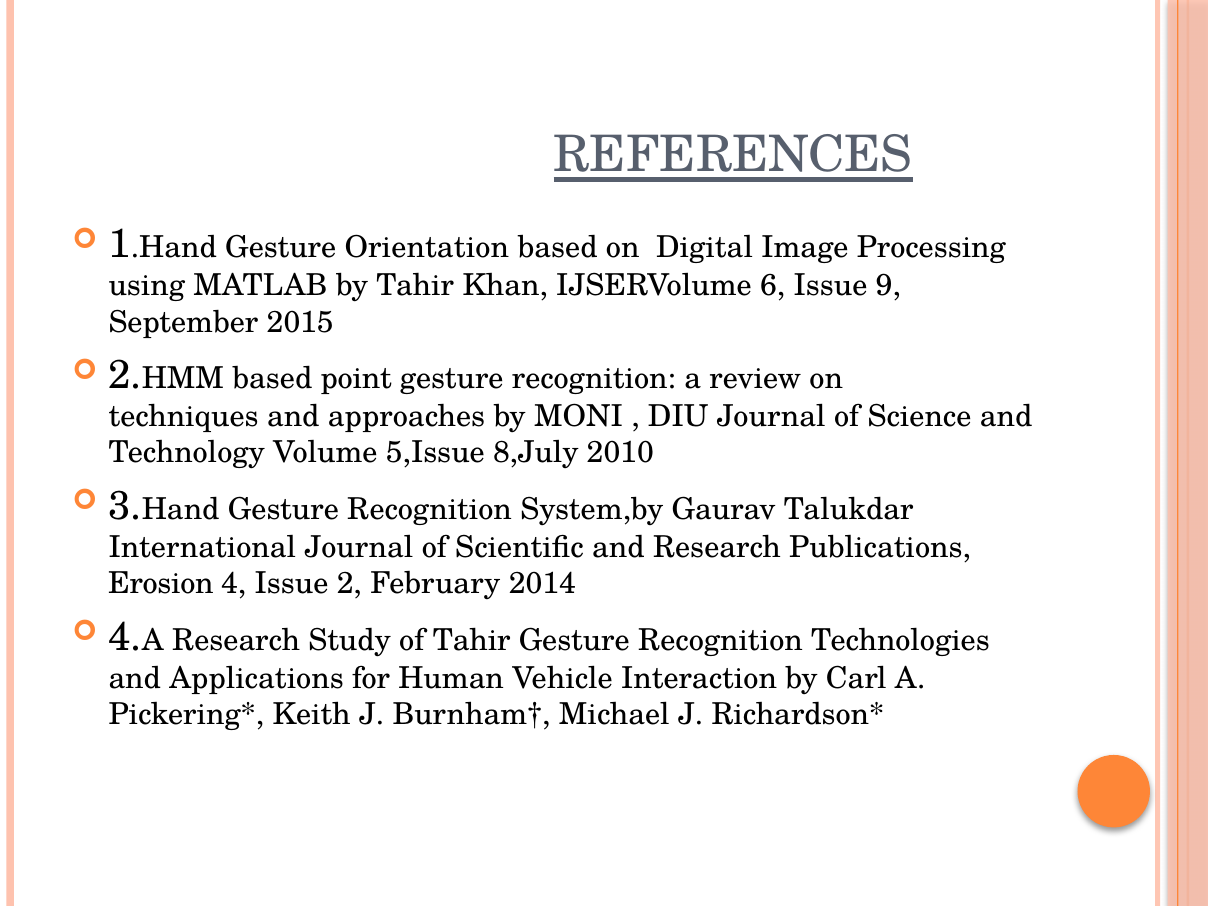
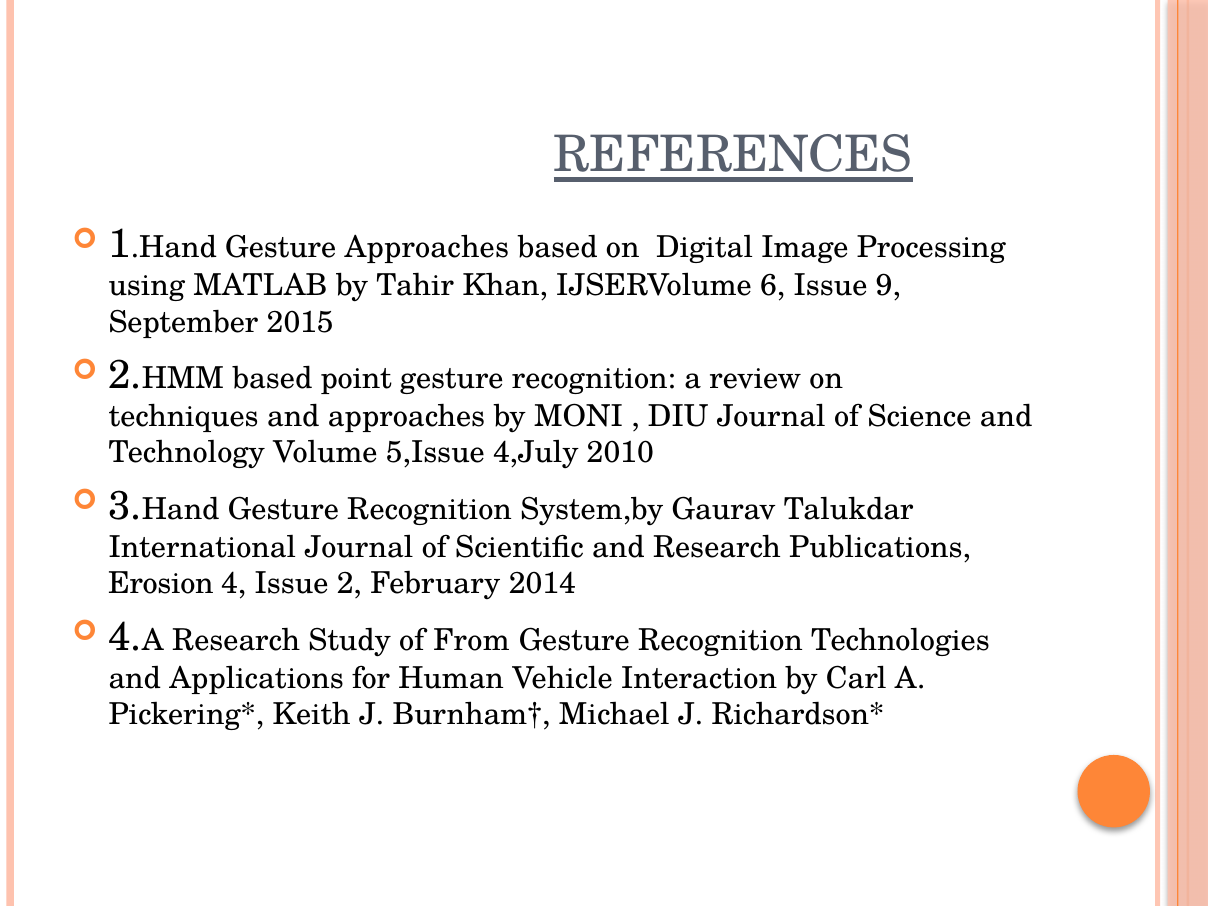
Gesture Orientation: Orientation -> Approaches
8,July: 8,July -> 4,July
of Tahir: Tahir -> From
